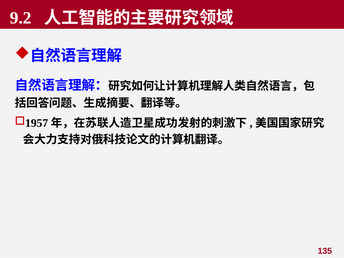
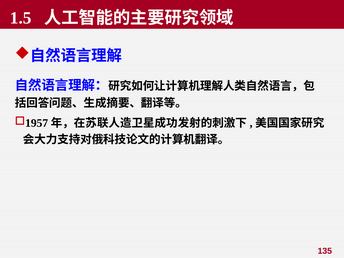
9.2: 9.2 -> 1.5
